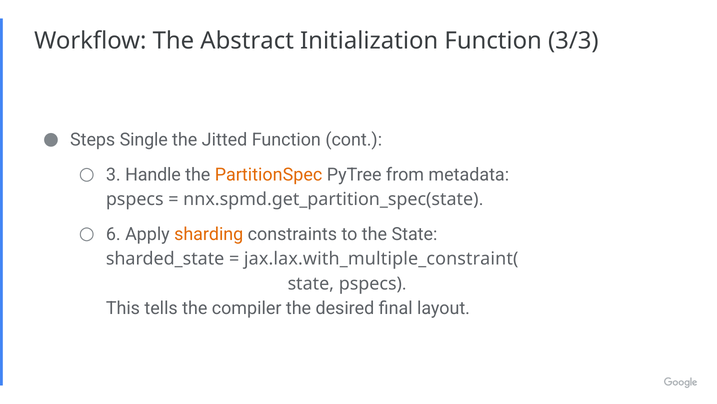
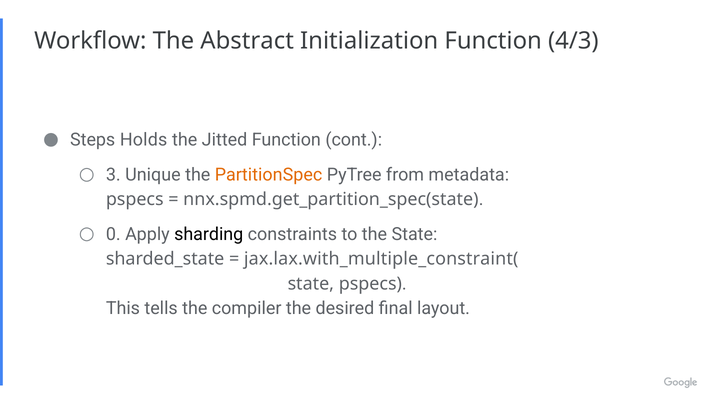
3/3: 3/3 -> 4/3
Single: Single -> Holds
Handle: Handle -> Unique
6: 6 -> 0
sharding colour: orange -> black
